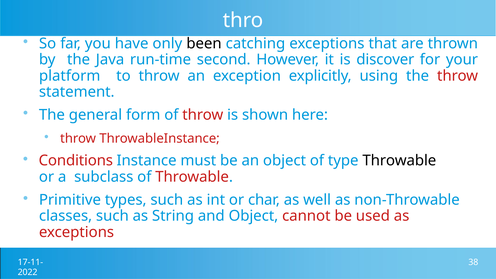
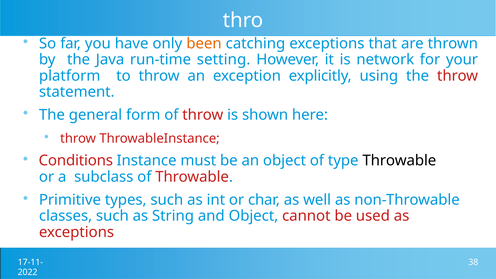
been colour: black -> orange
second: second -> setting
discover: discover -> network
